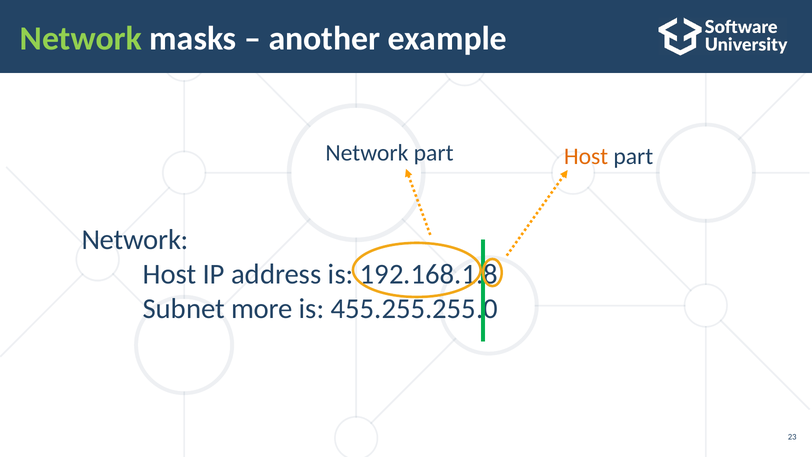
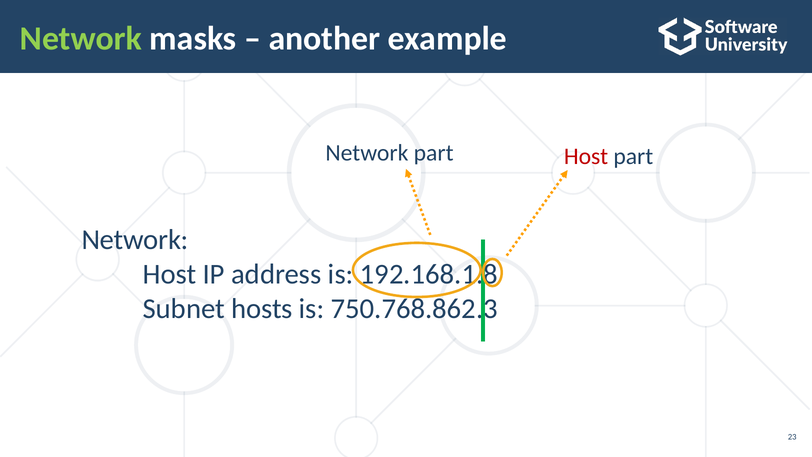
Host at (586, 156) colour: orange -> red
more: more -> hosts
455.255.255.0: 455.255.255.0 -> 750.768.862.3
